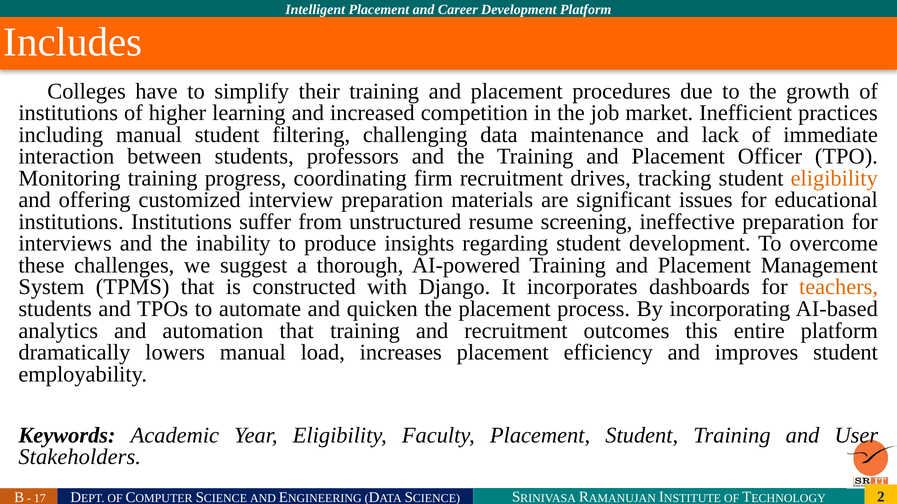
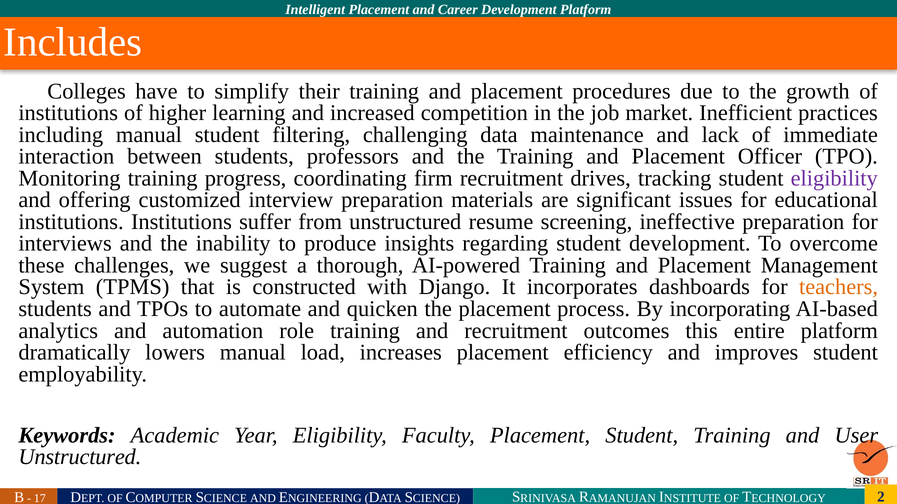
eligibility at (834, 178) colour: orange -> purple
automation that: that -> role
Stakeholders at (80, 458): Stakeholders -> Unstructured
